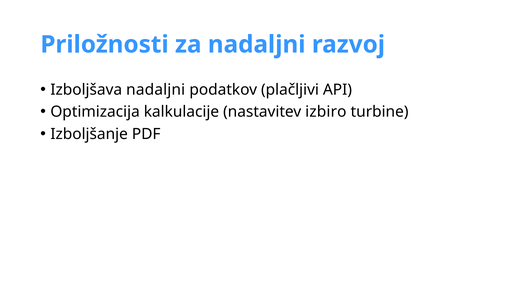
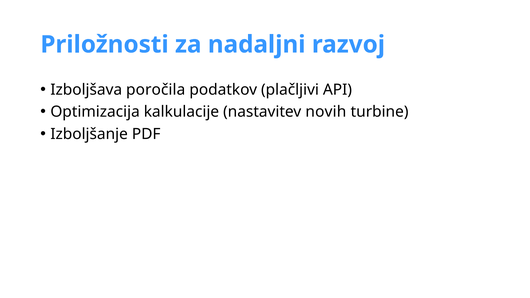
Izboljšava nadaljni: nadaljni -> poročila
izbiro: izbiro -> novih
